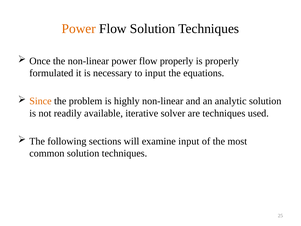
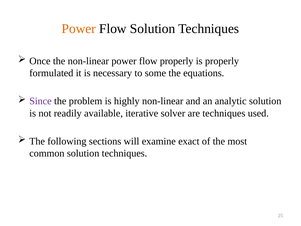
to input: input -> some
Since colour: orange -> purple
examine input: input -> exact
